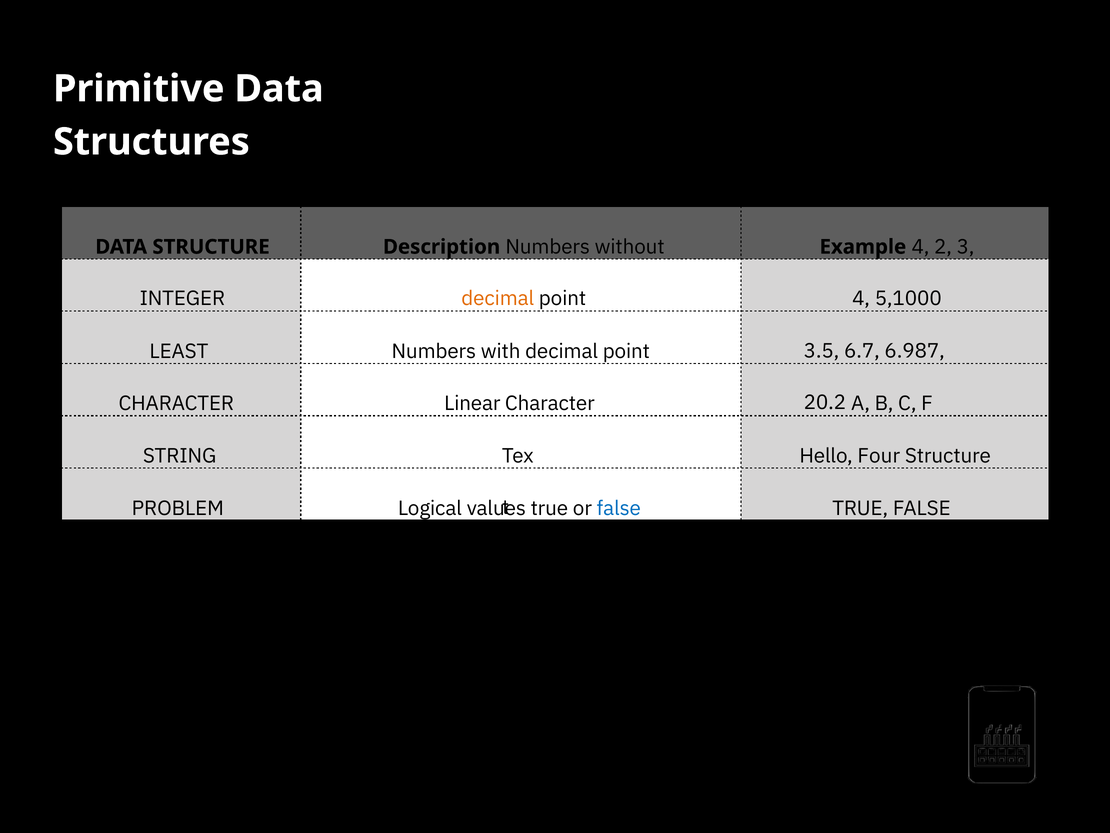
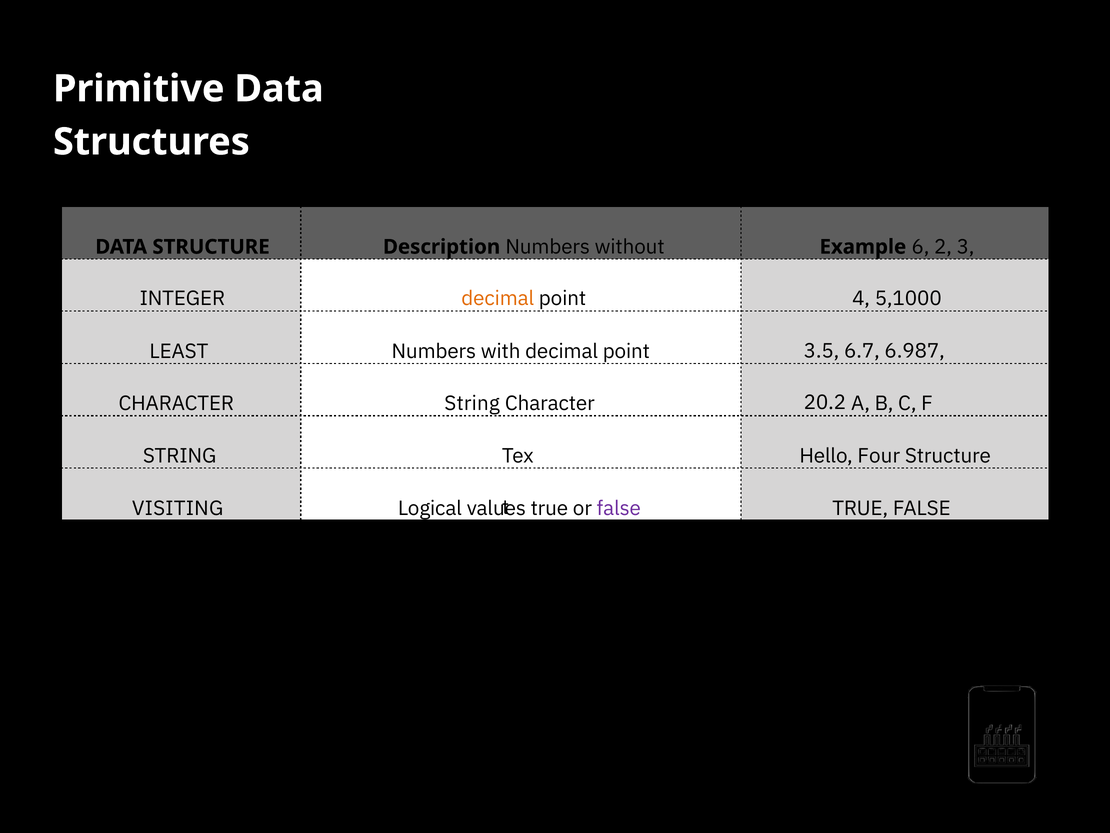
Example 4: 4 -> 6
Linear at (472, 404): Linear -> String
PROBLEM: PROBLEM -> VISITING
false at (619, 509) colour: blue -> purple
